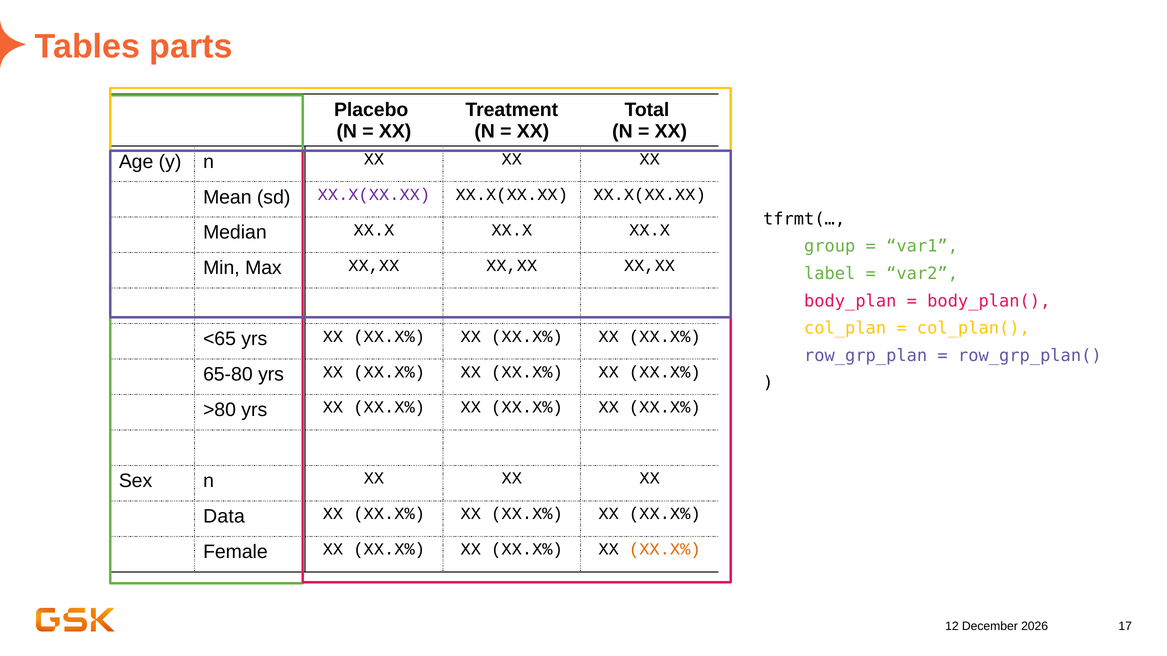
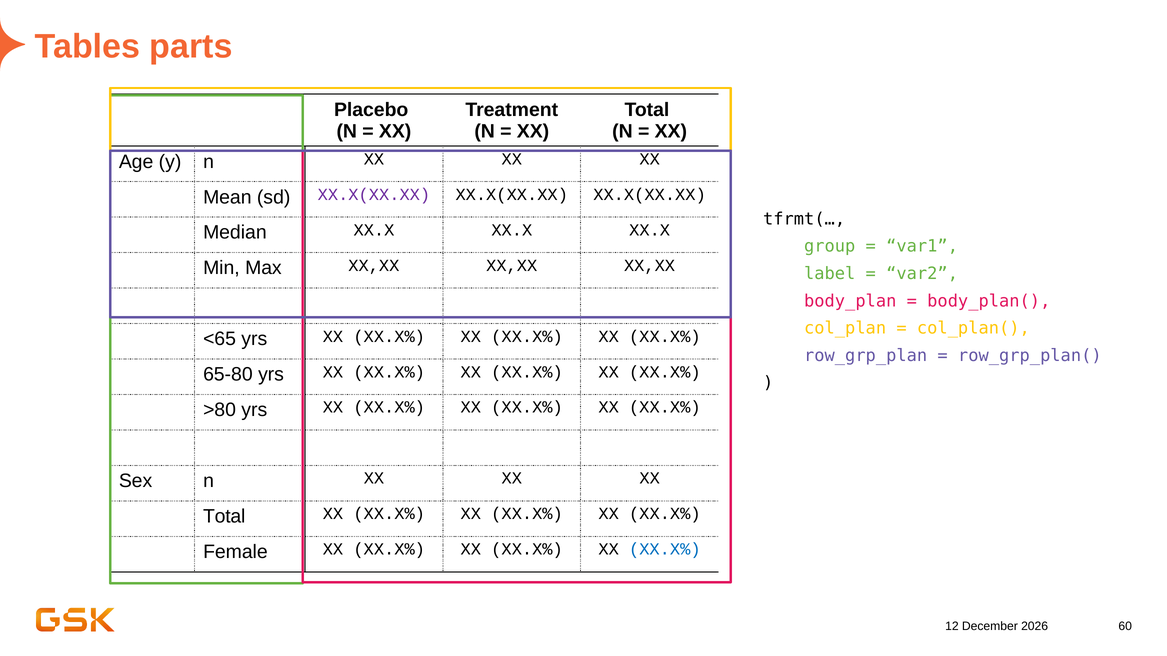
Data at (224, 517): Data -> Total
XX.X% at (665, 550) colour: orange -> blue
17: 17 -> 60
